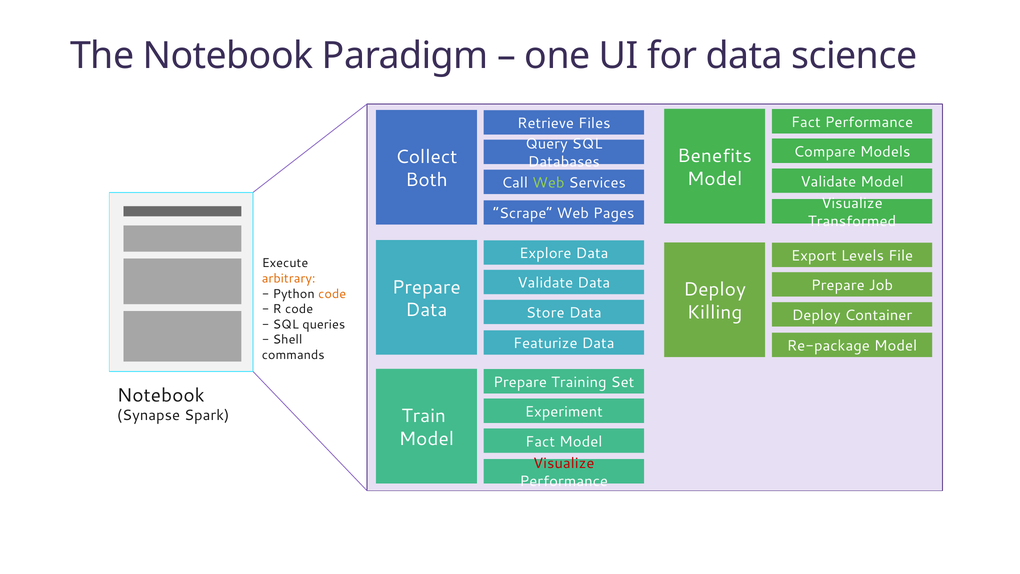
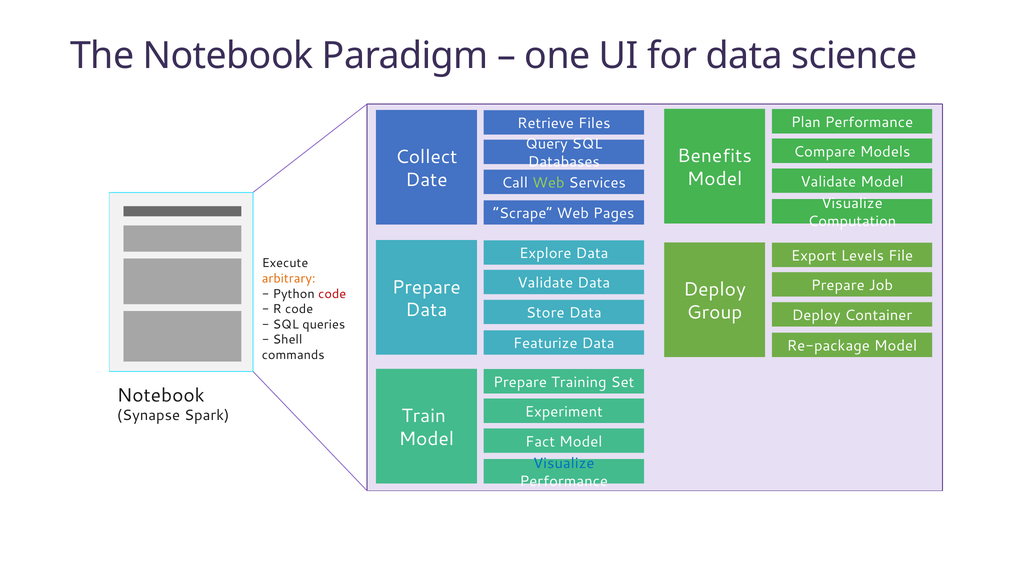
Fact at (806, 122): Fact -> Plan
Both: Both -> Date
Transformed: Transformed -> Computation
code at (332, 294) colour: orange -> red
Killing: Killing -> Group
Visualize at (564, 463) colour: red -> blue
